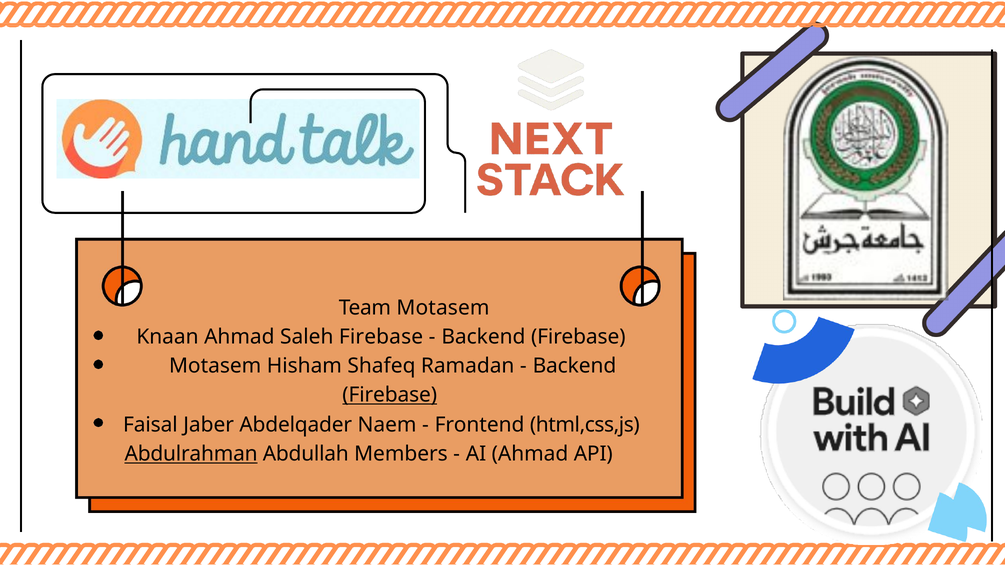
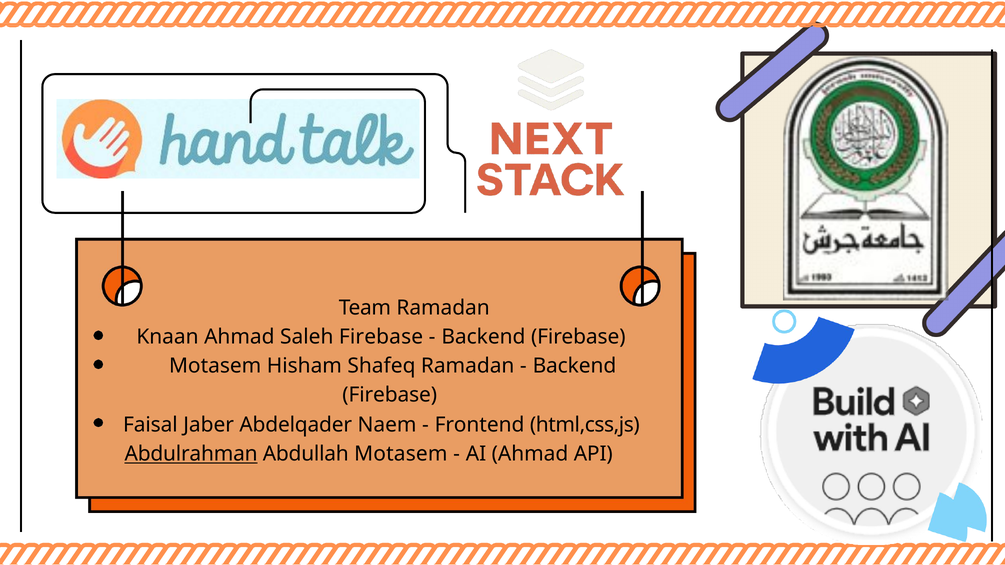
Team Motasem: Motasem -> Ramadan
Firebase at (390, 395) underline: present -> none
Abdullah Members: Members -> Motasem
